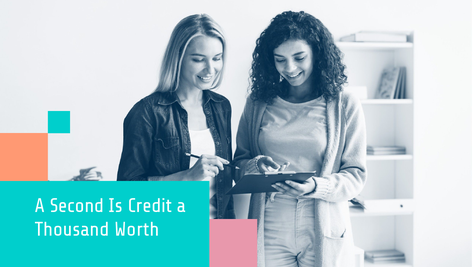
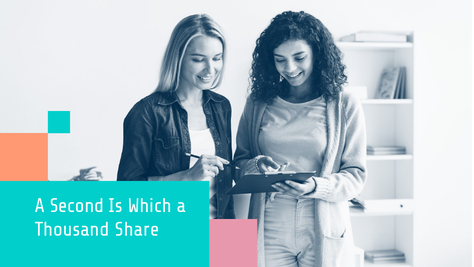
Credit: Credit -> Which
Worth: Worth -> Share
